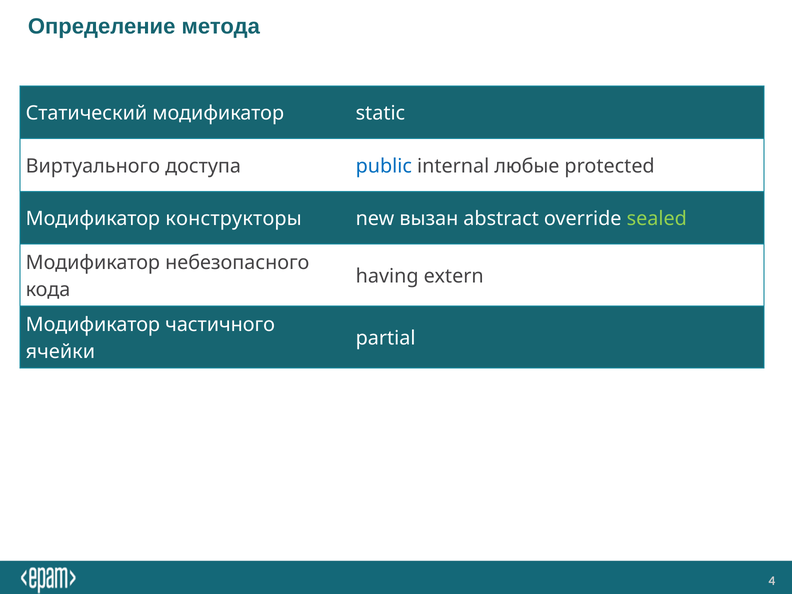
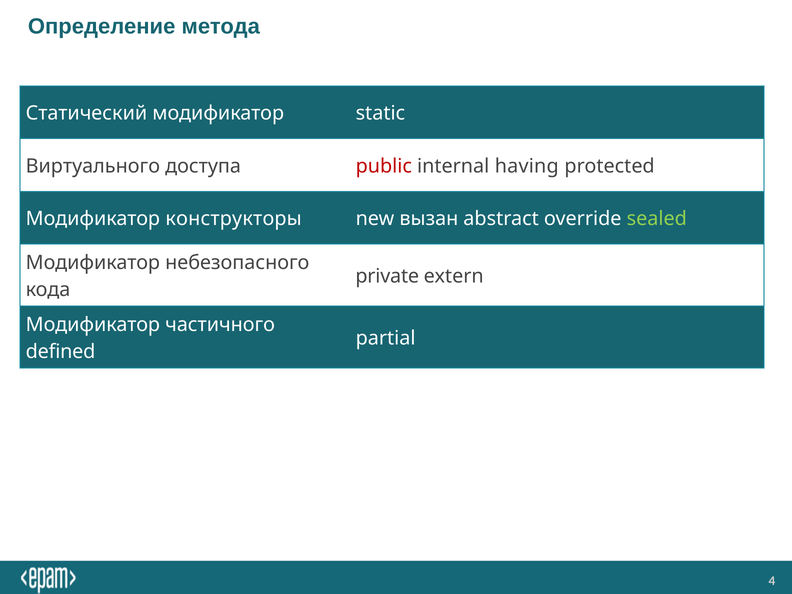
public colour: blue -> red
любые: любые -> having
having: having -> private
ячейки: ячейки -> defined
